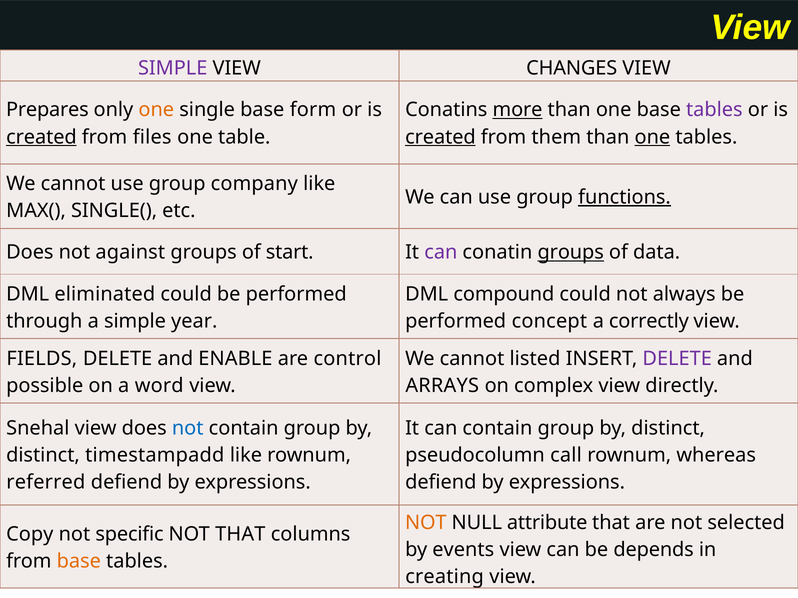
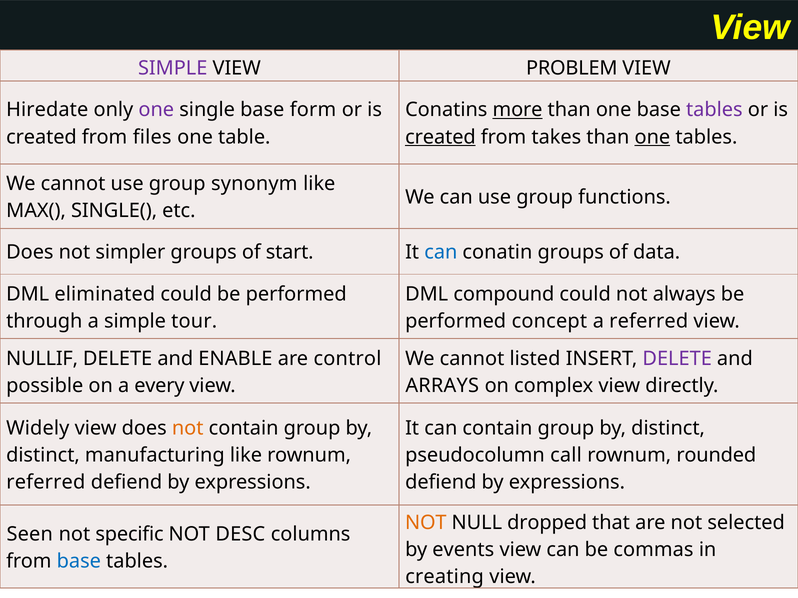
CHANGES: CHANGES -> PROBLEM
Prepares: Prepares -> Hiredate
one at (156, 110) colour: orange -> purple
created at (41, 137) underline: present -> none
them: them -> takes
company: company -> synonym
functions underline: present -> none
against: against -> simpler
can at (441, 253) colour: purple -> blue
groups at (571, 253) underline: present -> none
year: year -> tour
a correctly: correctly -> referred
FIELDS: FIELDS -> NULLIF
word: word -> every
Snehal: Snehal -> Widely
not at (188, 428) colour: blue -> orange
timestampadd: timestampadd -> manufacturing
whereas: whereas -> rounded
attribute: attribute -> dropped
Copy: Copy -> Seen
NOT THAT: THAT -> DESC
depends: depends -> commas
base at (79, 562) colour: orange -> blue
